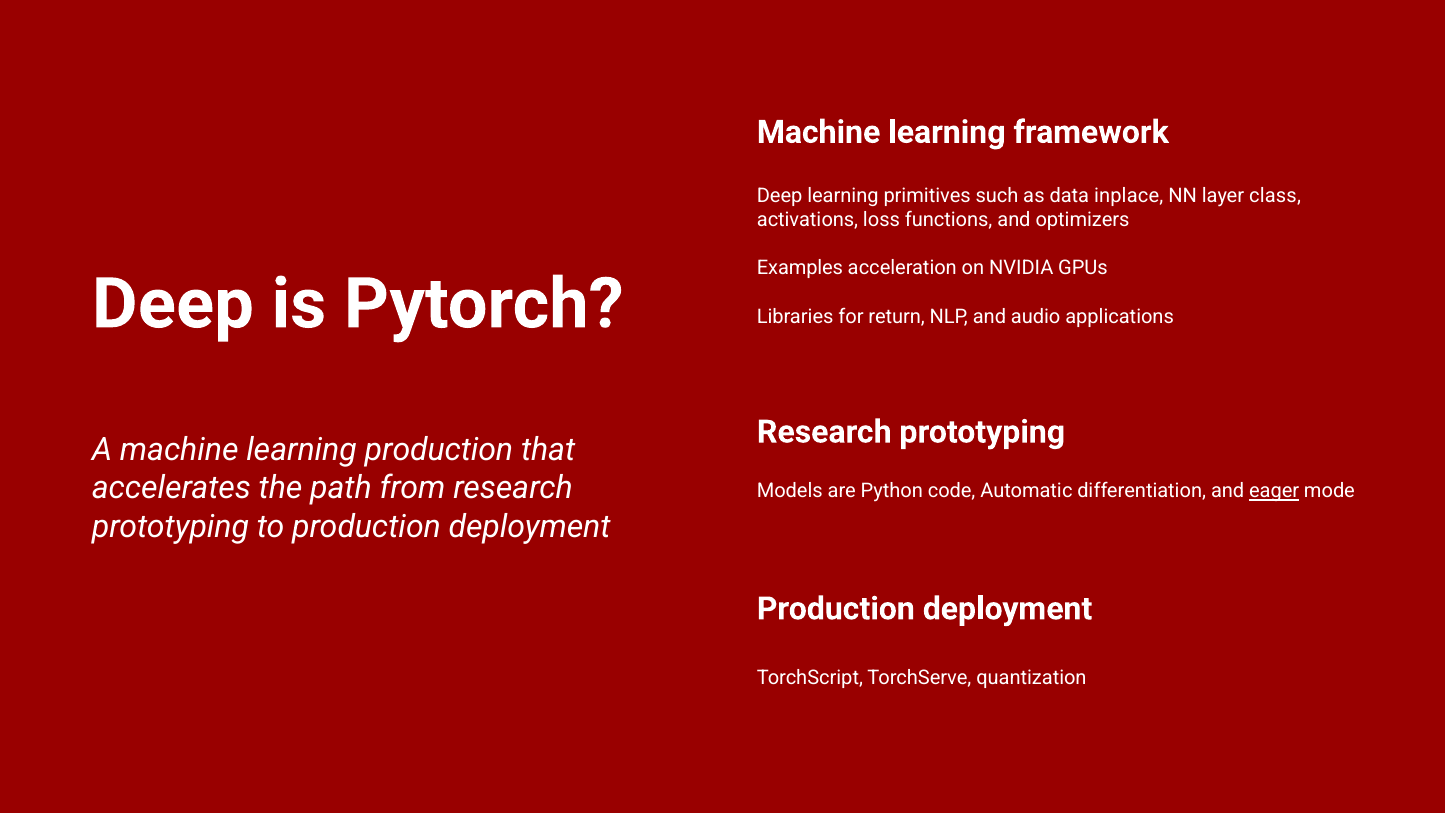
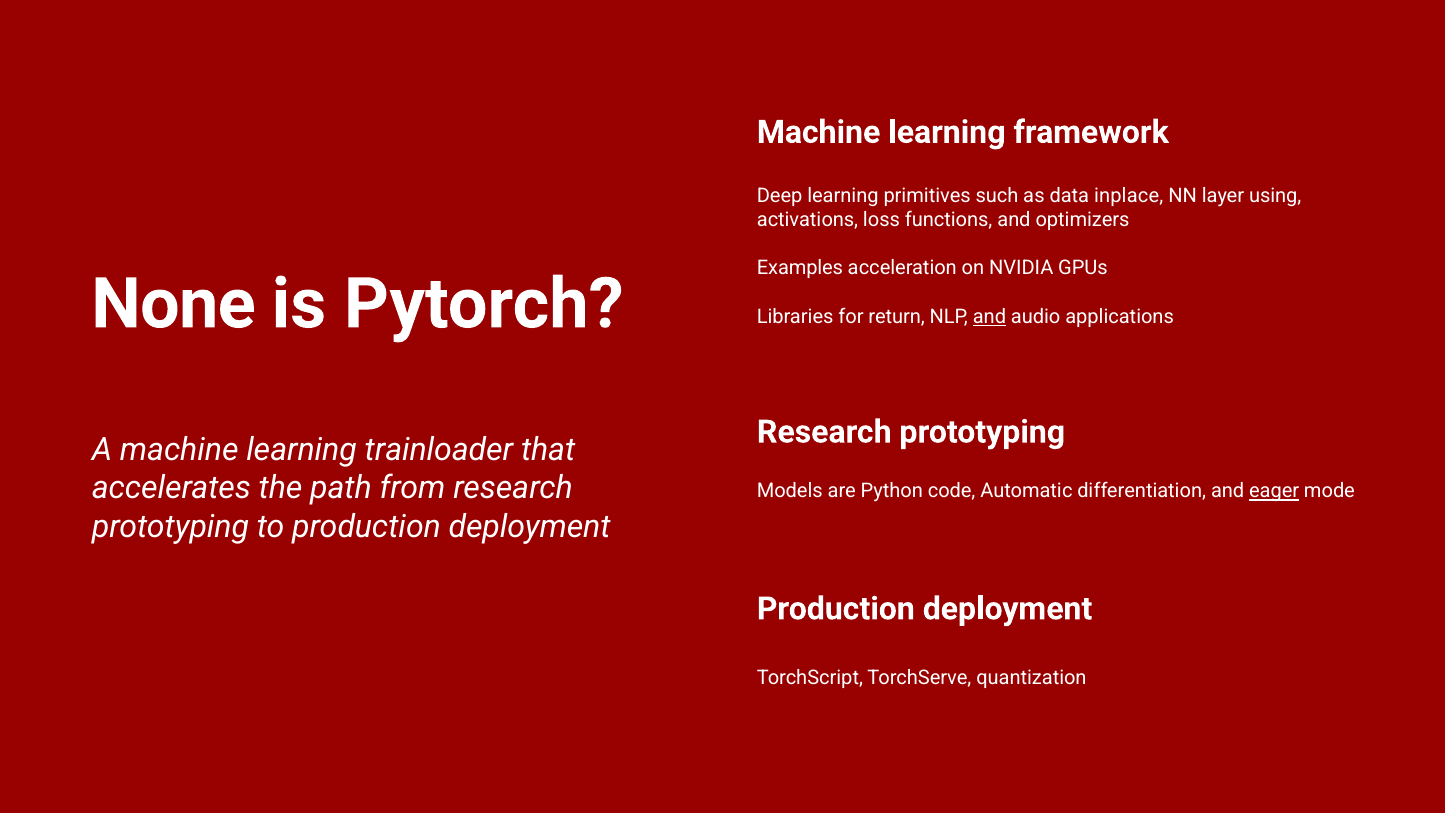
class: class -> using
Deep at (173, 304): Deep -> None
and at (989, 316) underline: none -> present
learning production: production -> trainloader
